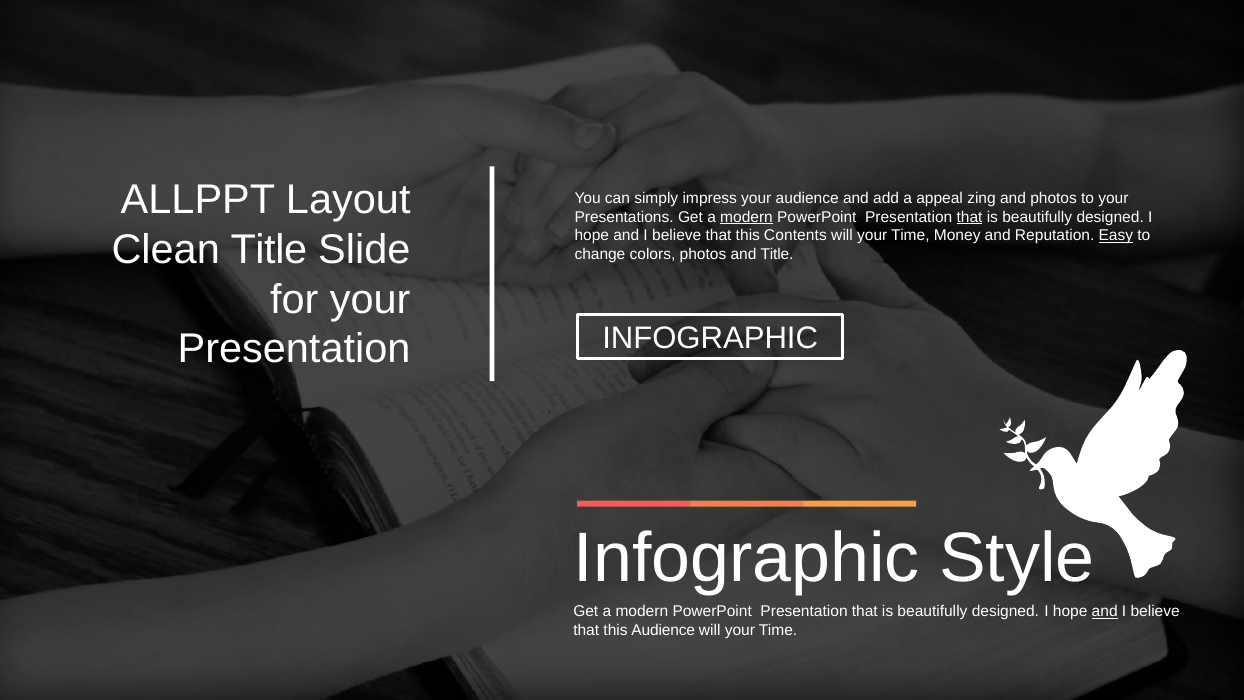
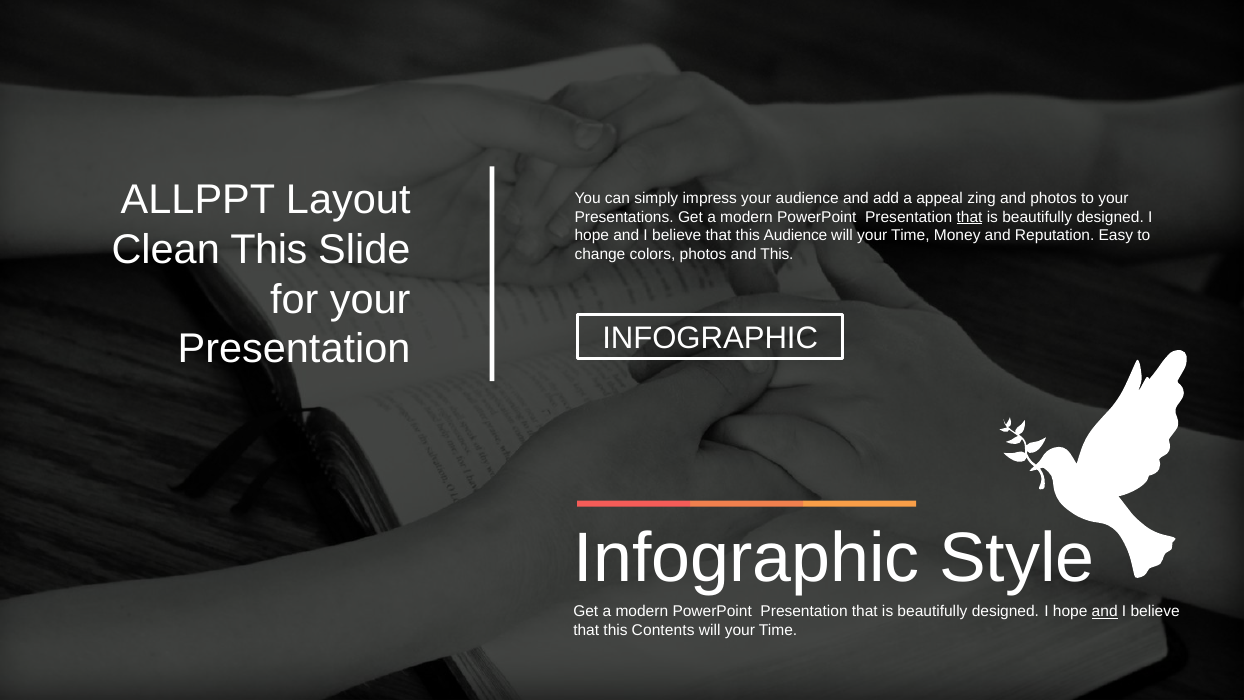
modern at (747, 217) underline: present -> none
this Contents: Contents -> Audience
Easy underline: present -> none
Clean Title: Title -> This
and Title: Title -> This
this Audience: Audience -> Contents
